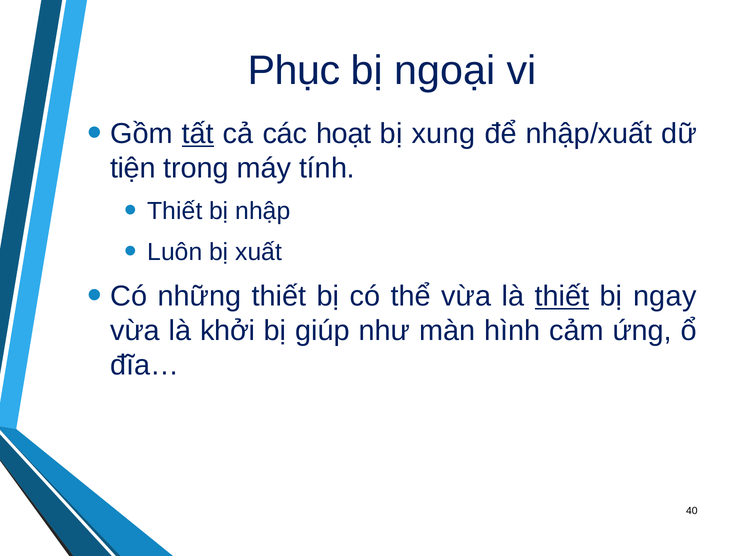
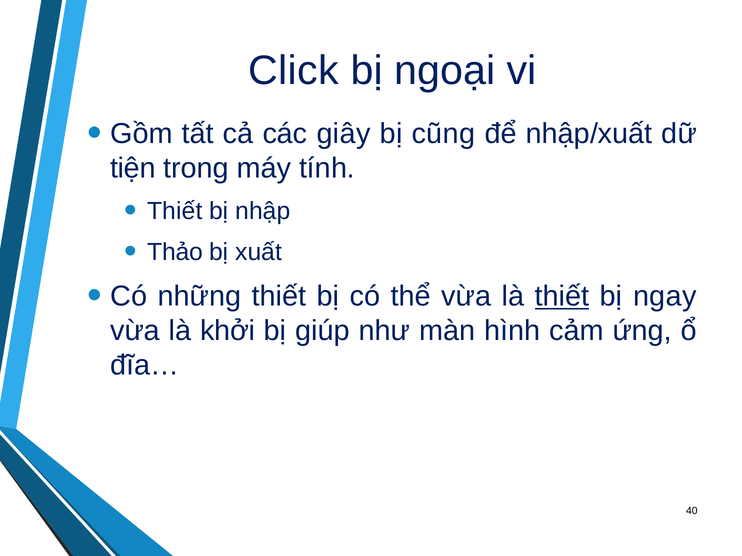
Phục: Phục -> Click
tất underline: present -> none
hoạt: hoạt -> giây
xung: xung -> cũng
Luôn: Luôn -> Thảo
